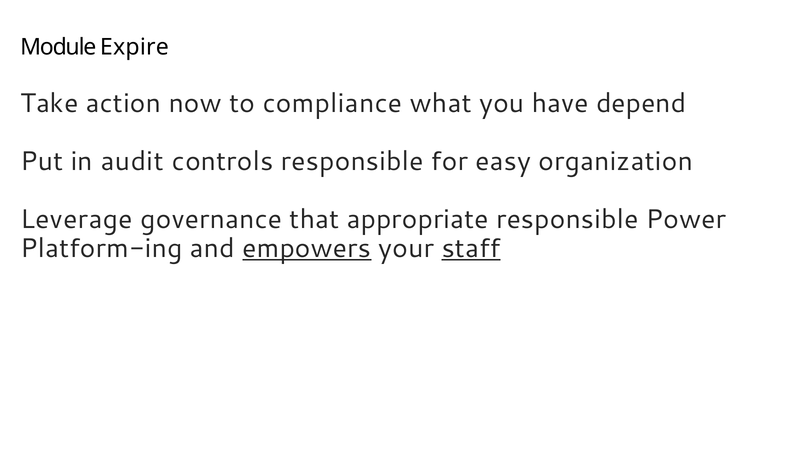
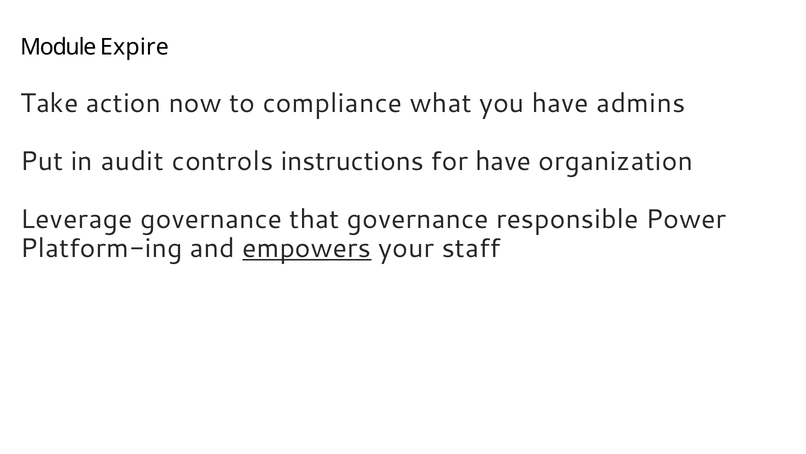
depend: depend -> admins
controls responsible: responsible -> instructions
for easy: easy -> have
that appropriate: appropriate -> governance
staff underline: present -> none
